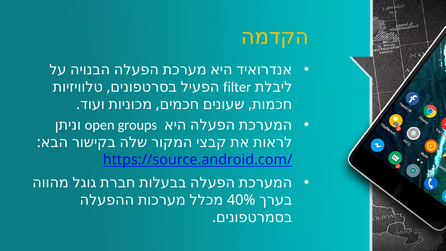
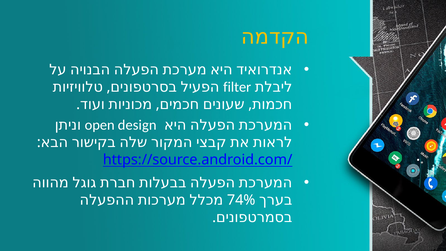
groups: groups -> design
40%: 40% -> 74%
